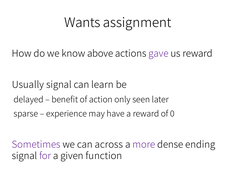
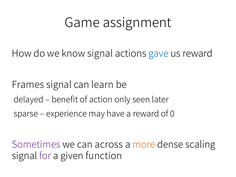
Wants: Wants -> Game
know above: above -> signal
gave colour: purple -> blue
Usually: Usually -> Frames
more colour: purple -> orange
ending: ending -> scaling
